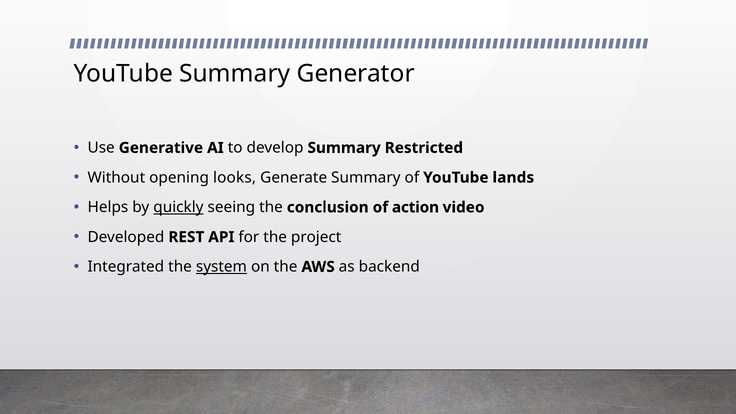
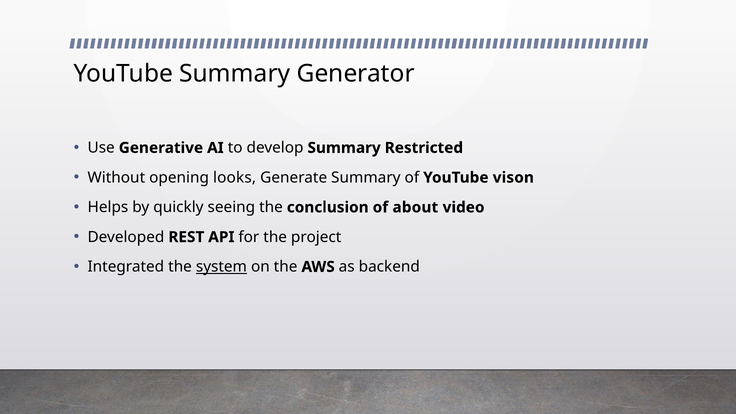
lands: lands -> vison
quickly underline: present -> none
action: action -> about
